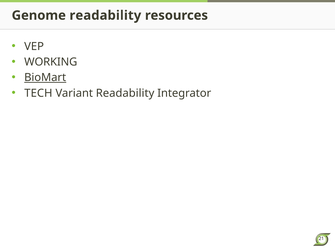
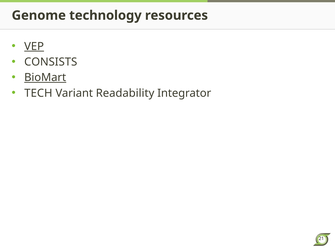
Genome readability: readability -> technology
VEP underline: none -> present
WORKING: WORKING -> CONSISTS
